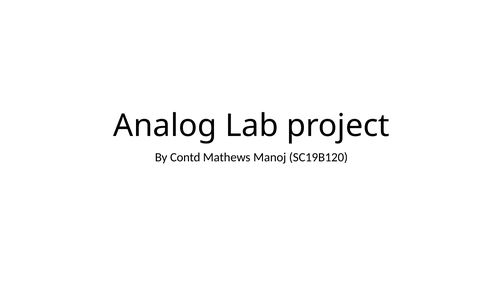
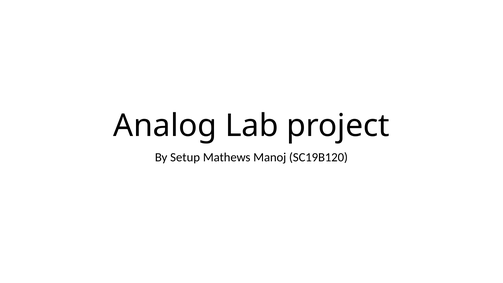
Contd: Contd -> Setup
